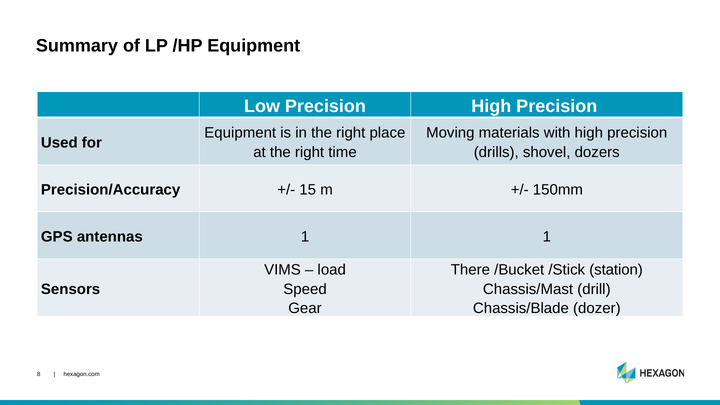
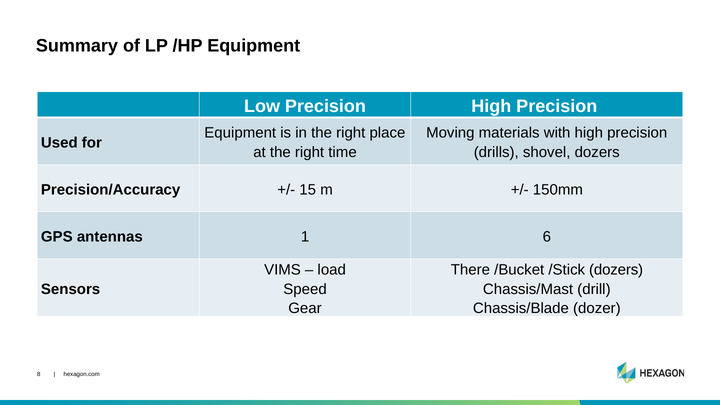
1 1: 1 -> 6
/Stick station: station -> dozers
